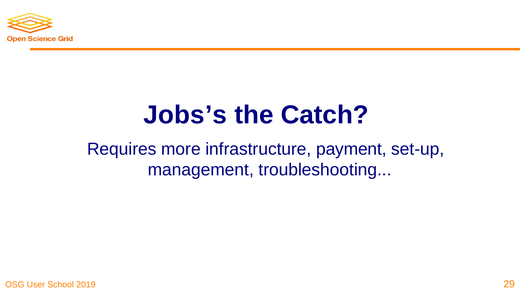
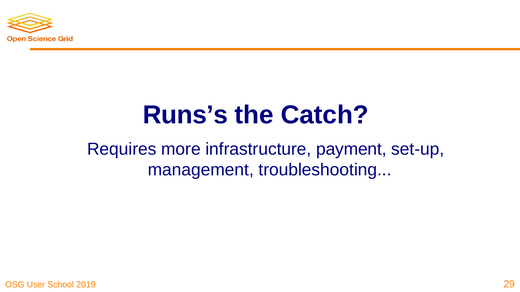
Jobs’s: Jobs’s -> Runs’s
